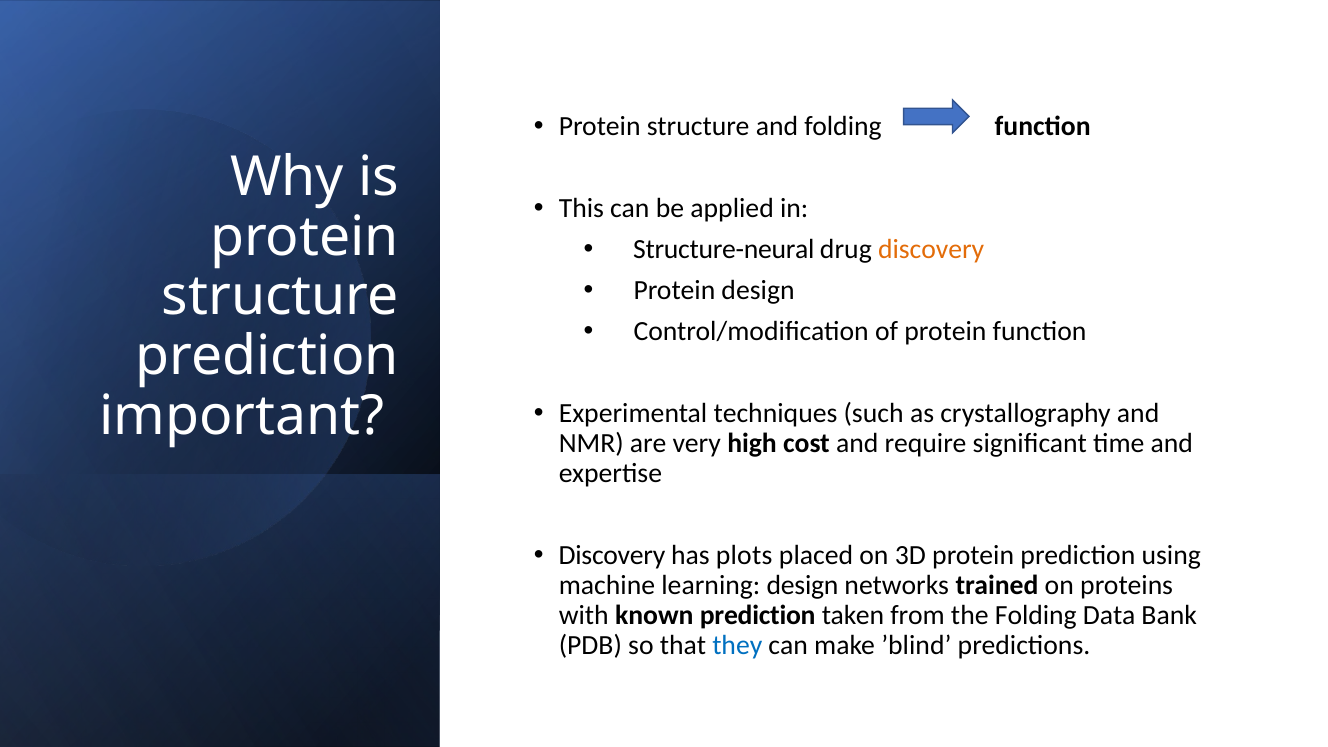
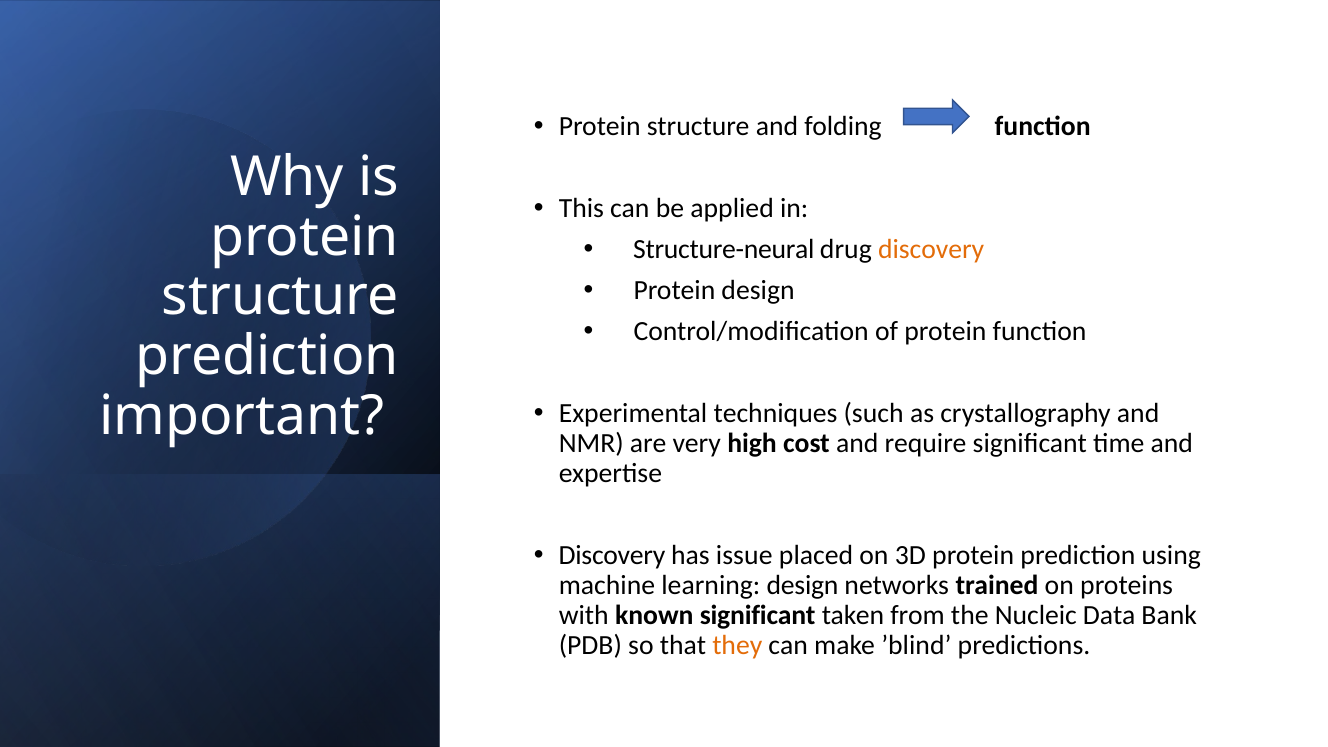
plots: plots -> issue
known prediction: prediction -> significant
the Folding: Folding -> Nucleic
they colour: blue -> orange
